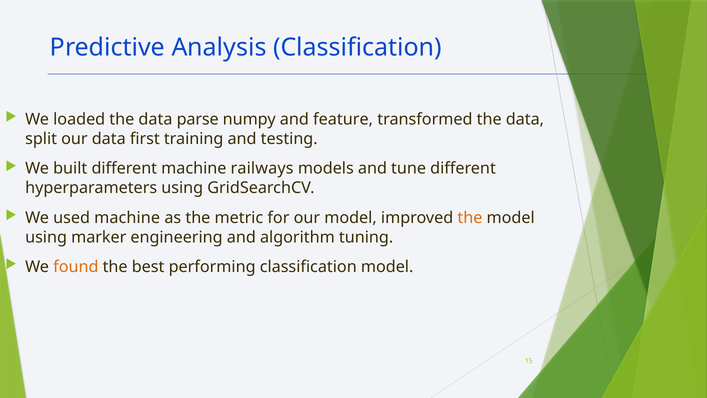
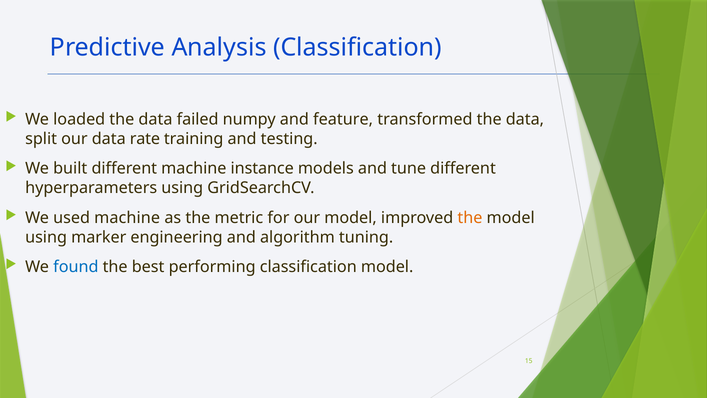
parse: parse -> failed
first: first -> rate
railways: railways -> instance
found colour: orange -> blue
